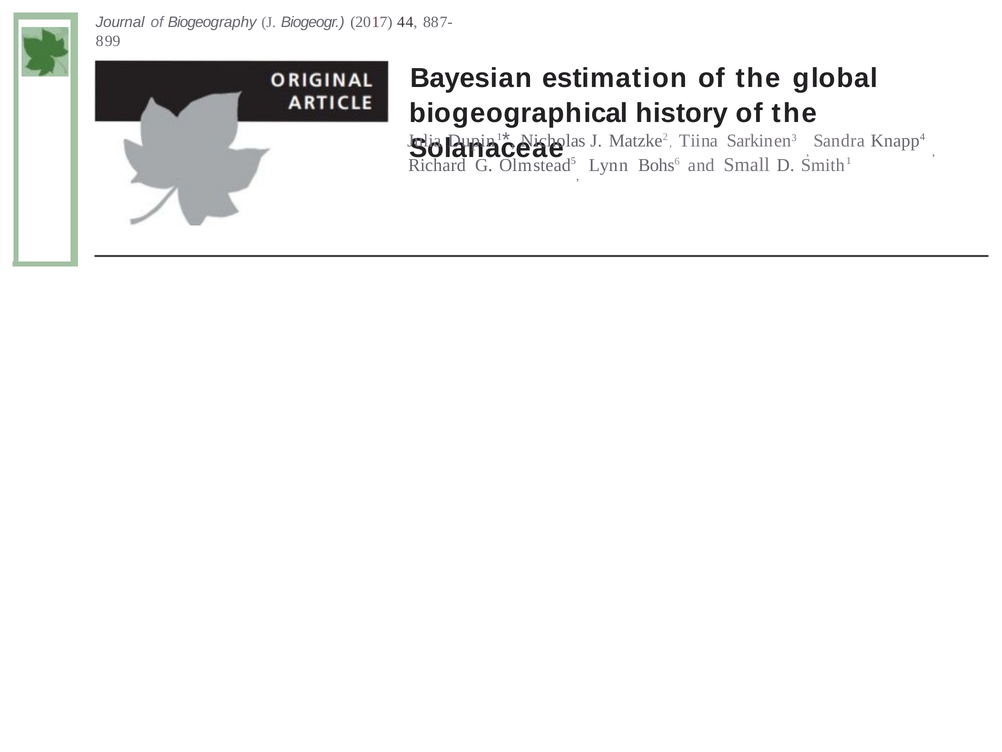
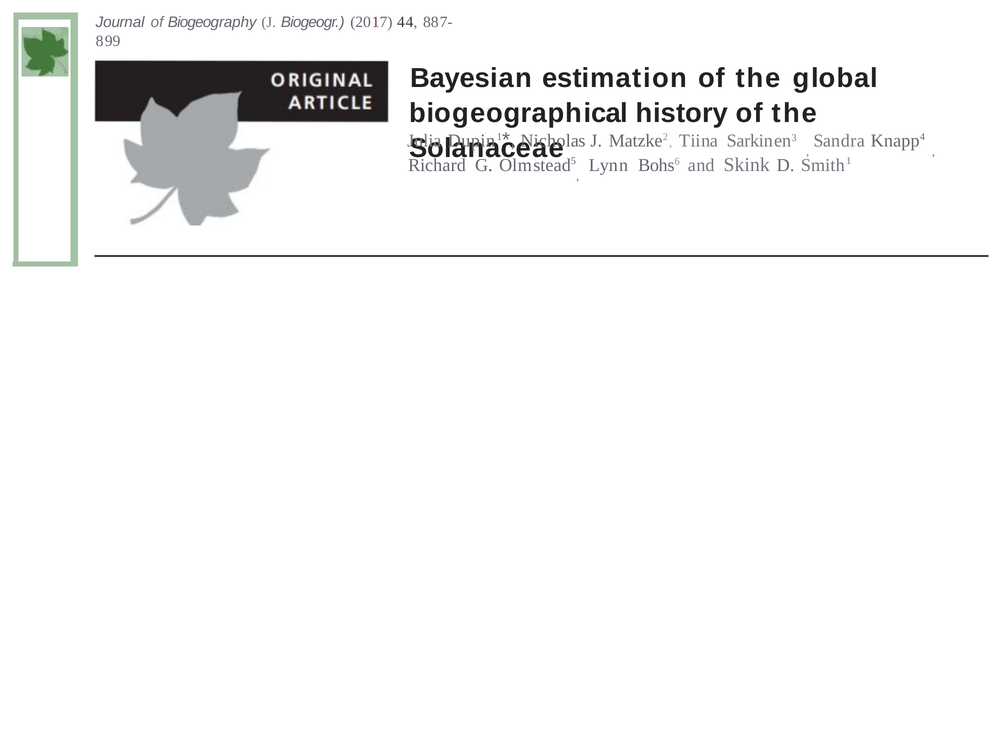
Small: Small -> Skink
